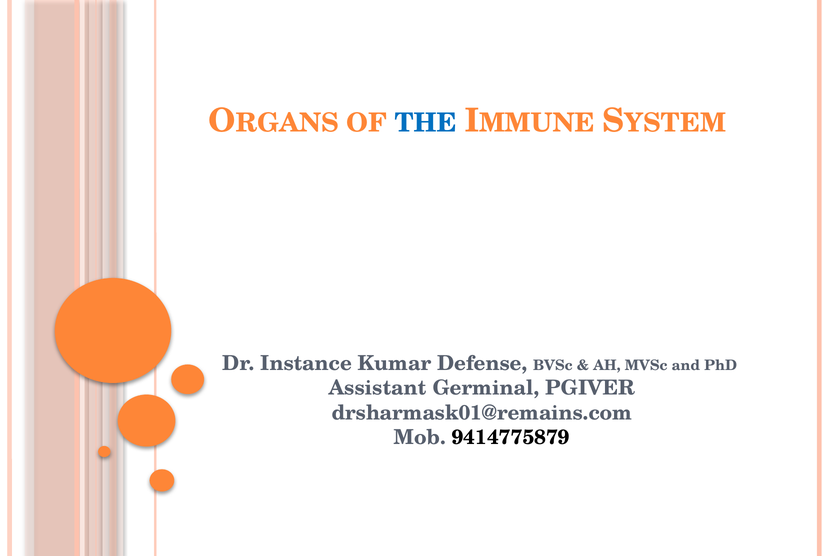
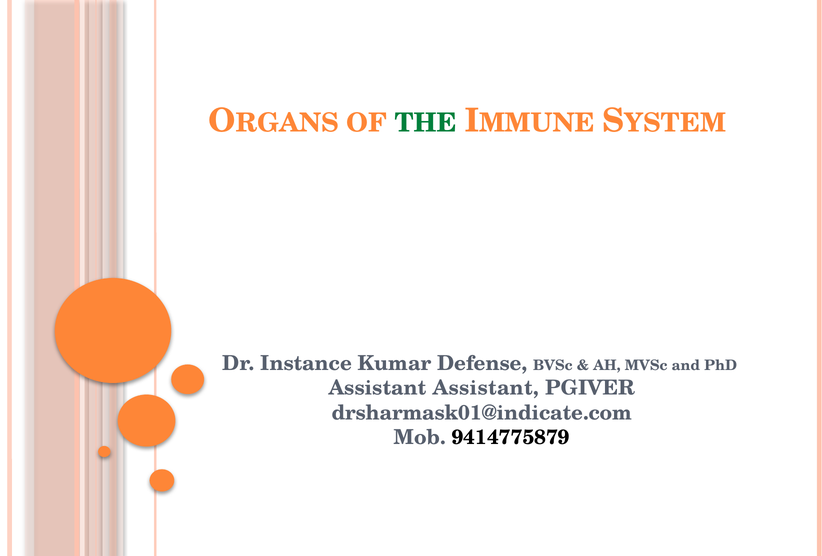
THE colour: blue -> green
Assistant Germinal: Germinal -> Assistant
drsharmask01@remains.com: drsharmask01@remains.com -> drsharmask01@indicate.com
